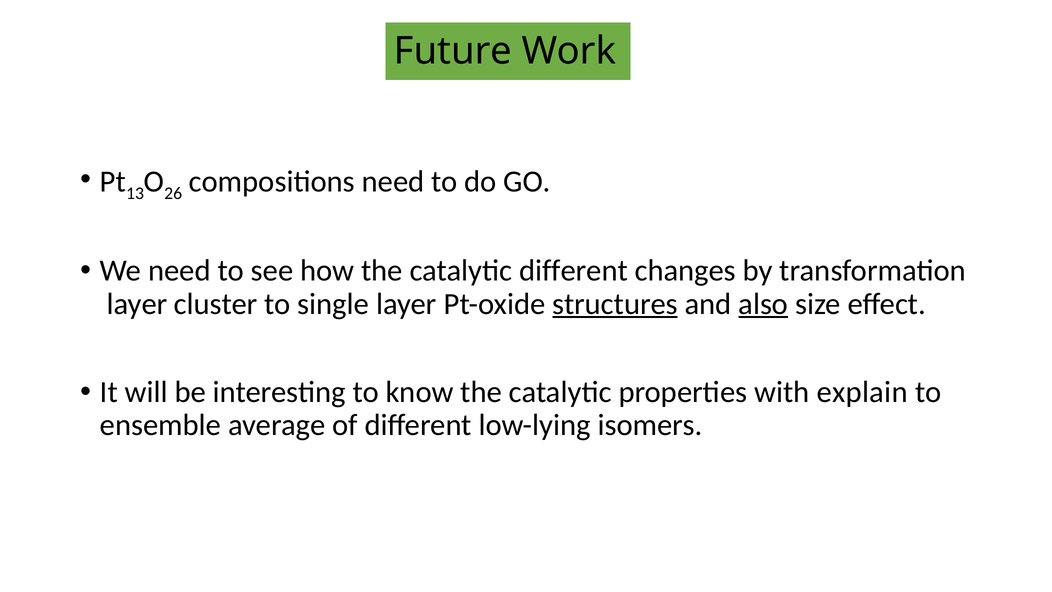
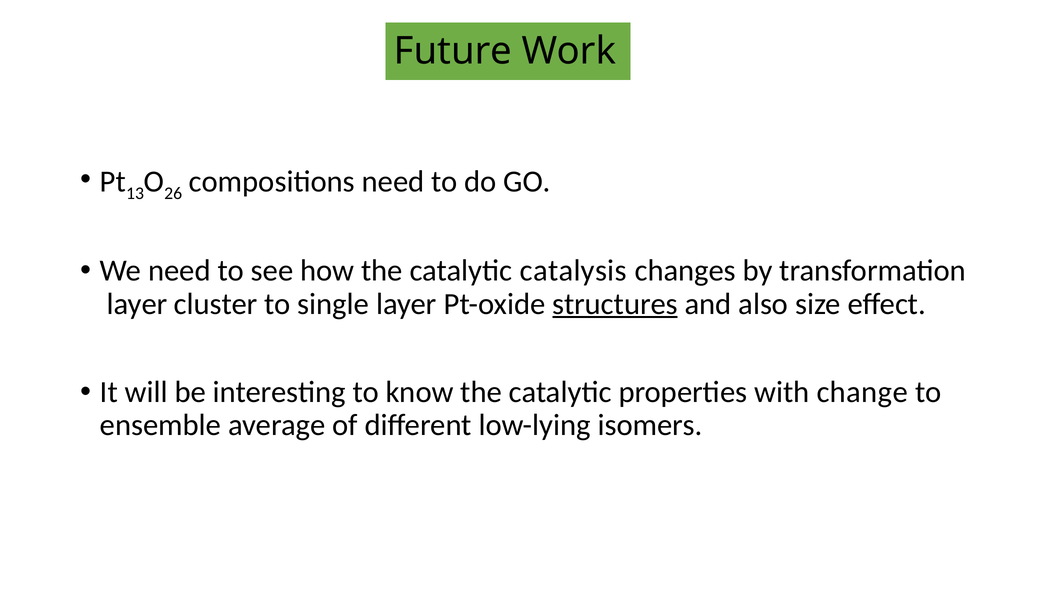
catalytic different: different -> catalysis
also underline: present -> none
explain: explain -> change
